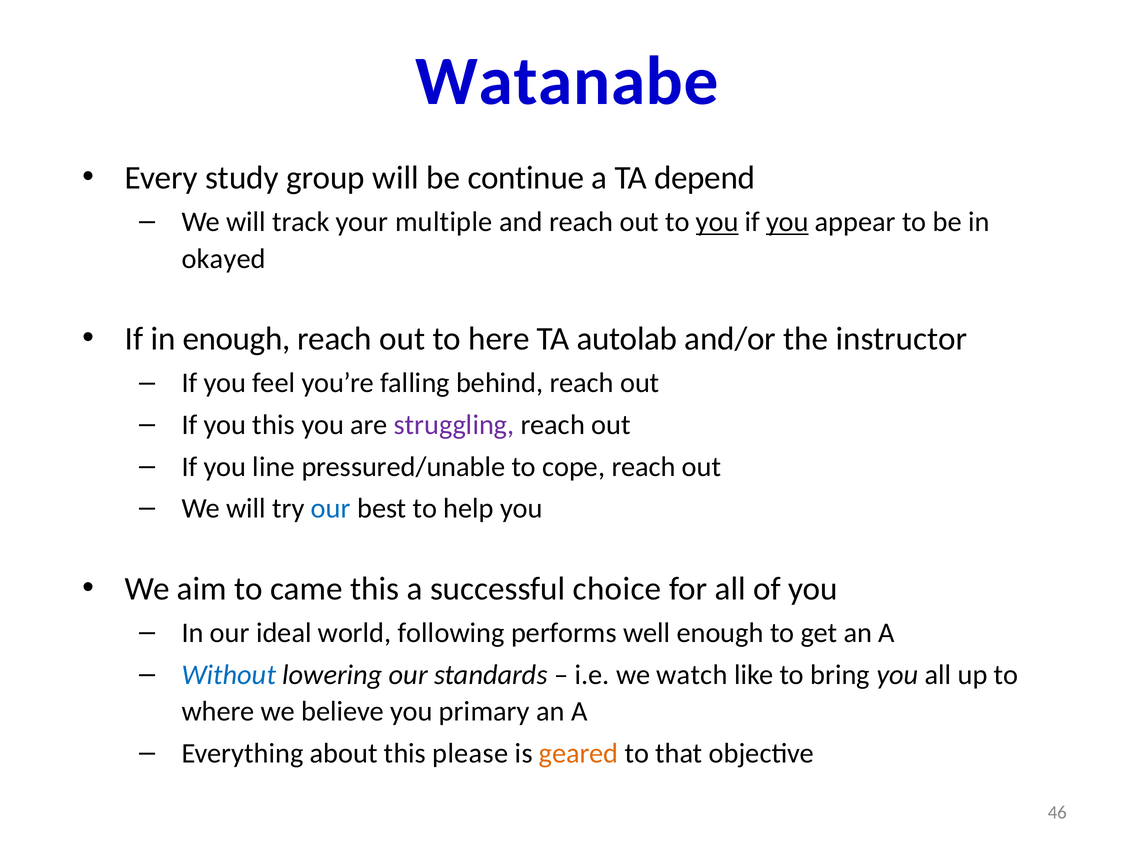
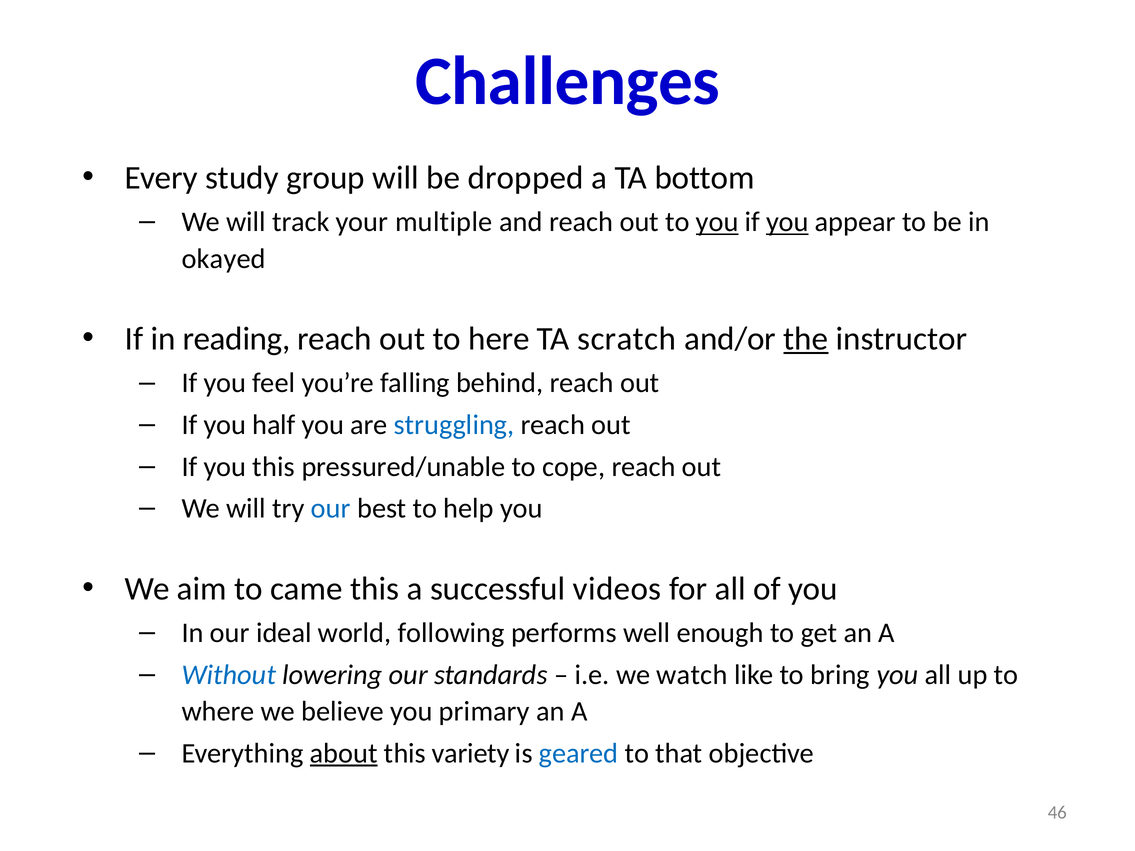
Watanabe: Watanabe -> Challenges
continue: continue -> dropped
depend: depend -> bottom
in enough: enough -> reading
autolab: autolab -> scratch
the underline: none -> present
you this: this -> half
struggling colour: purple -> blue
you line: line -> this
choice: choice -> videos
about underline: none -> present
please: please -> variety
geared colour: orange -> blue
